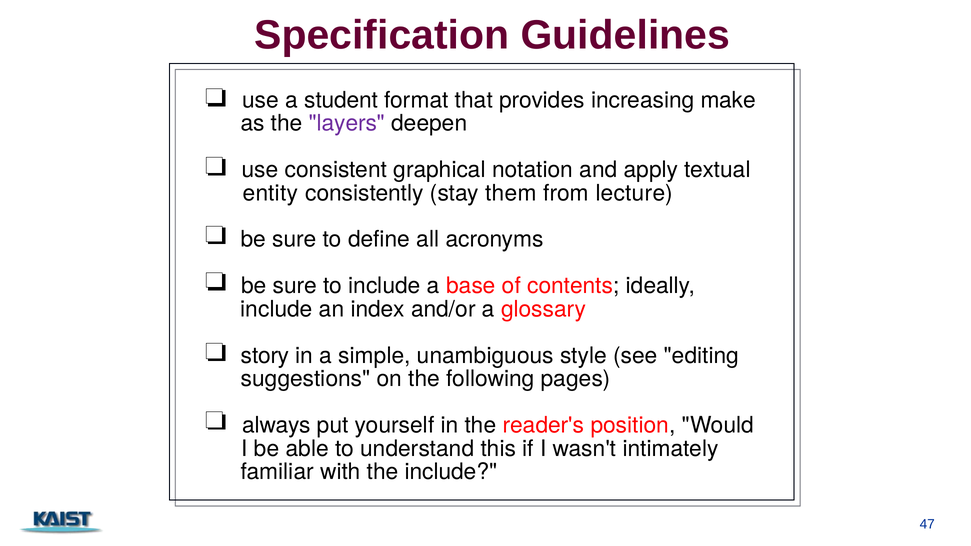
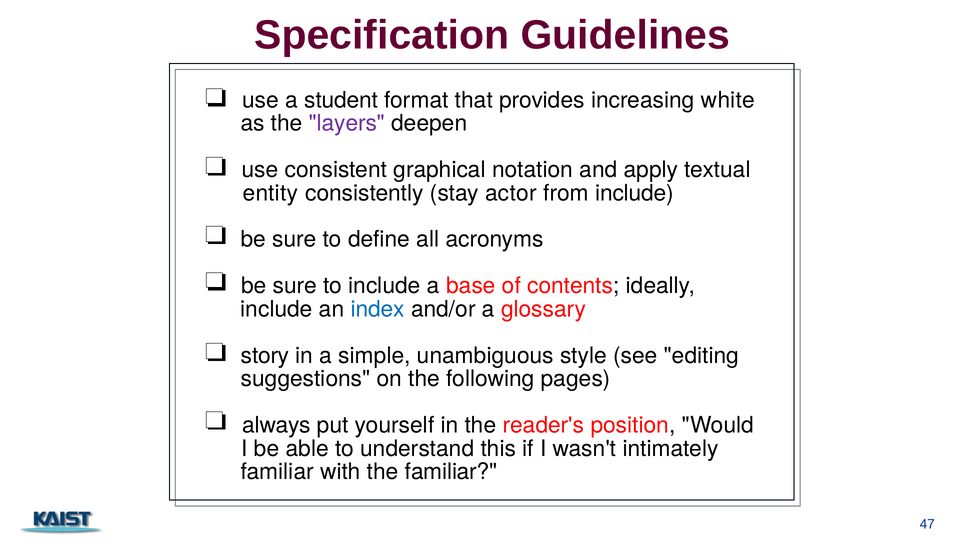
make: make -> white
them: them -> actor
from lecture: lecture -> include
index colour: black -> blue
the include: include -> familiar
